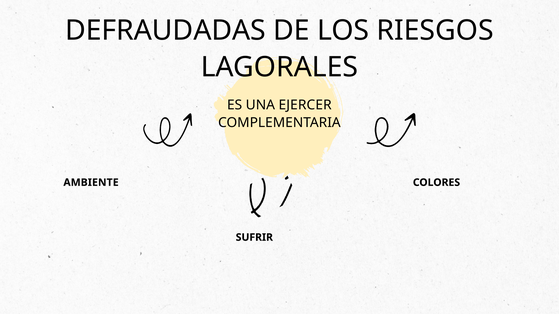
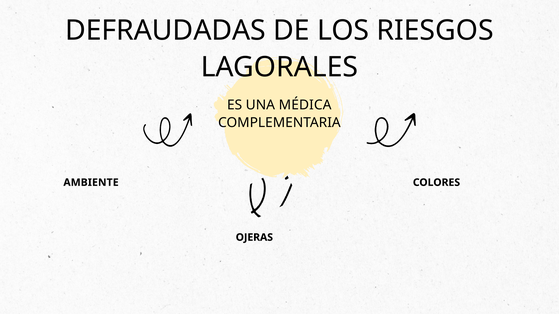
EJERCER: EJERCER -> MÉDICA
SUFRIR: SUFRIR -> OJERAS
